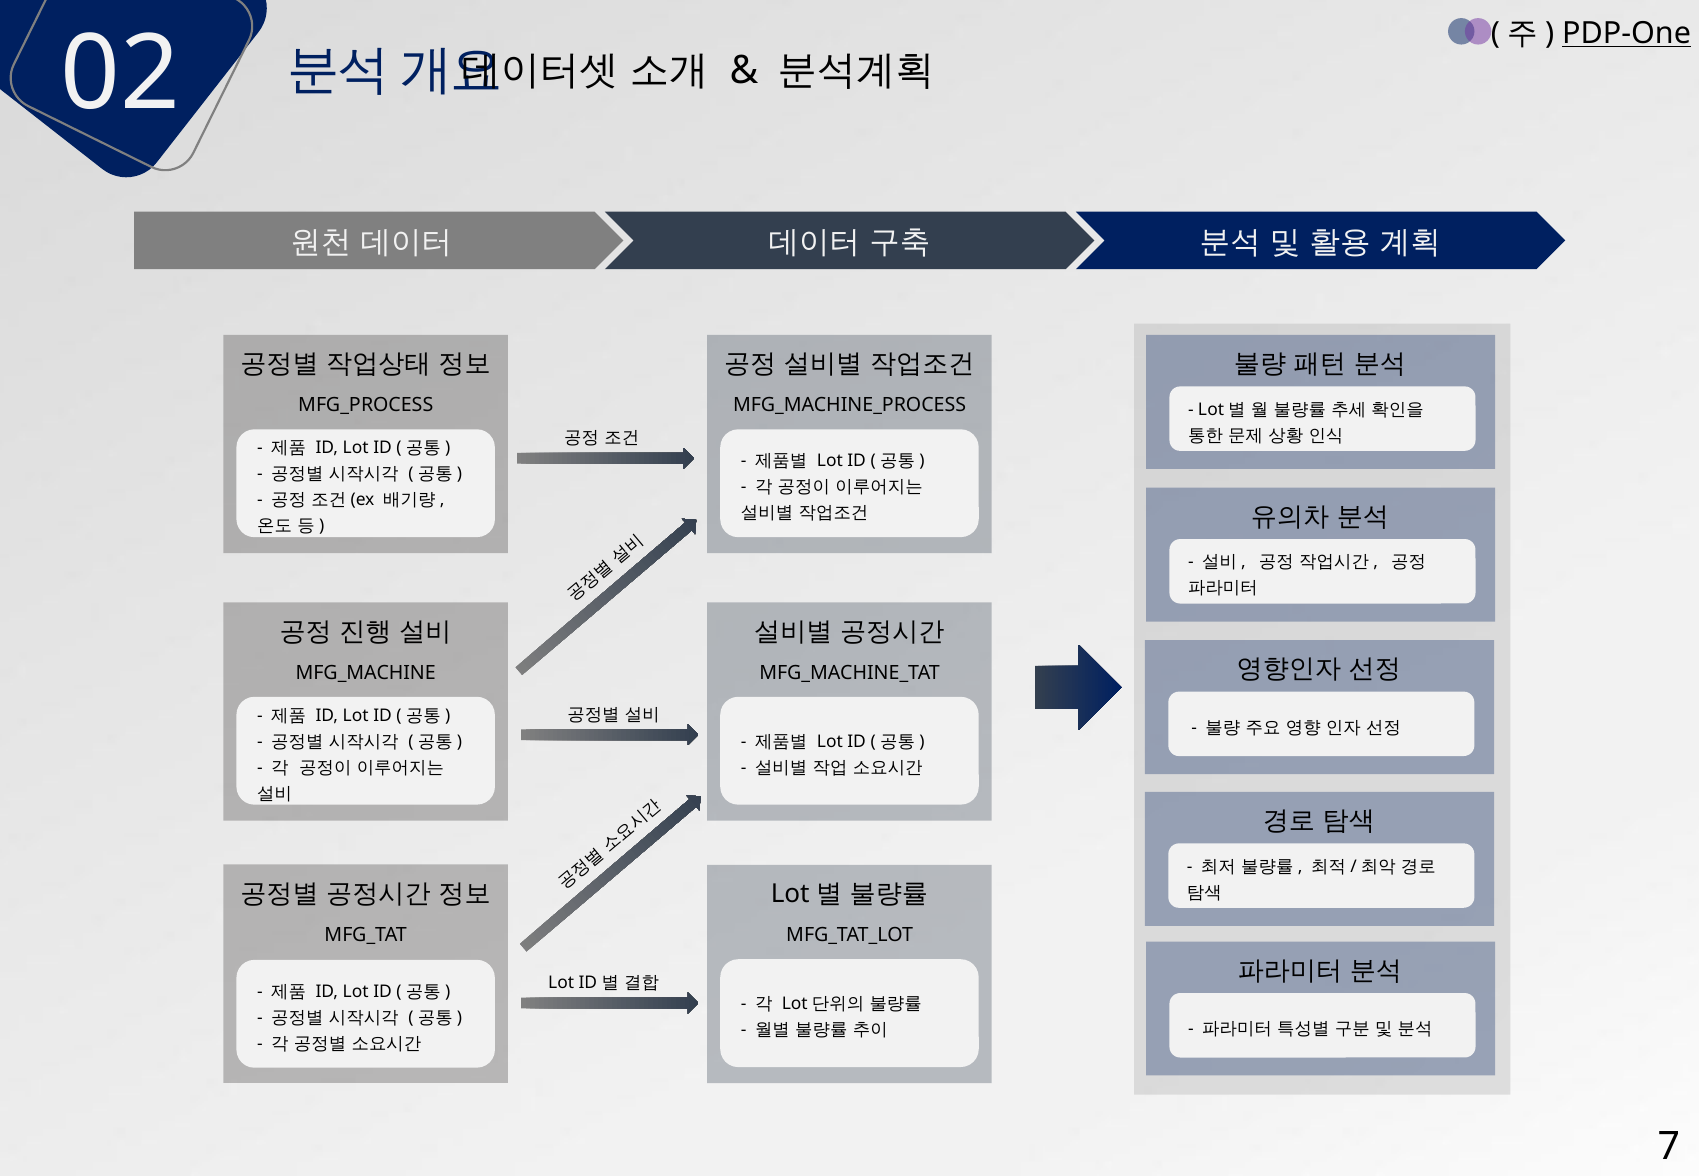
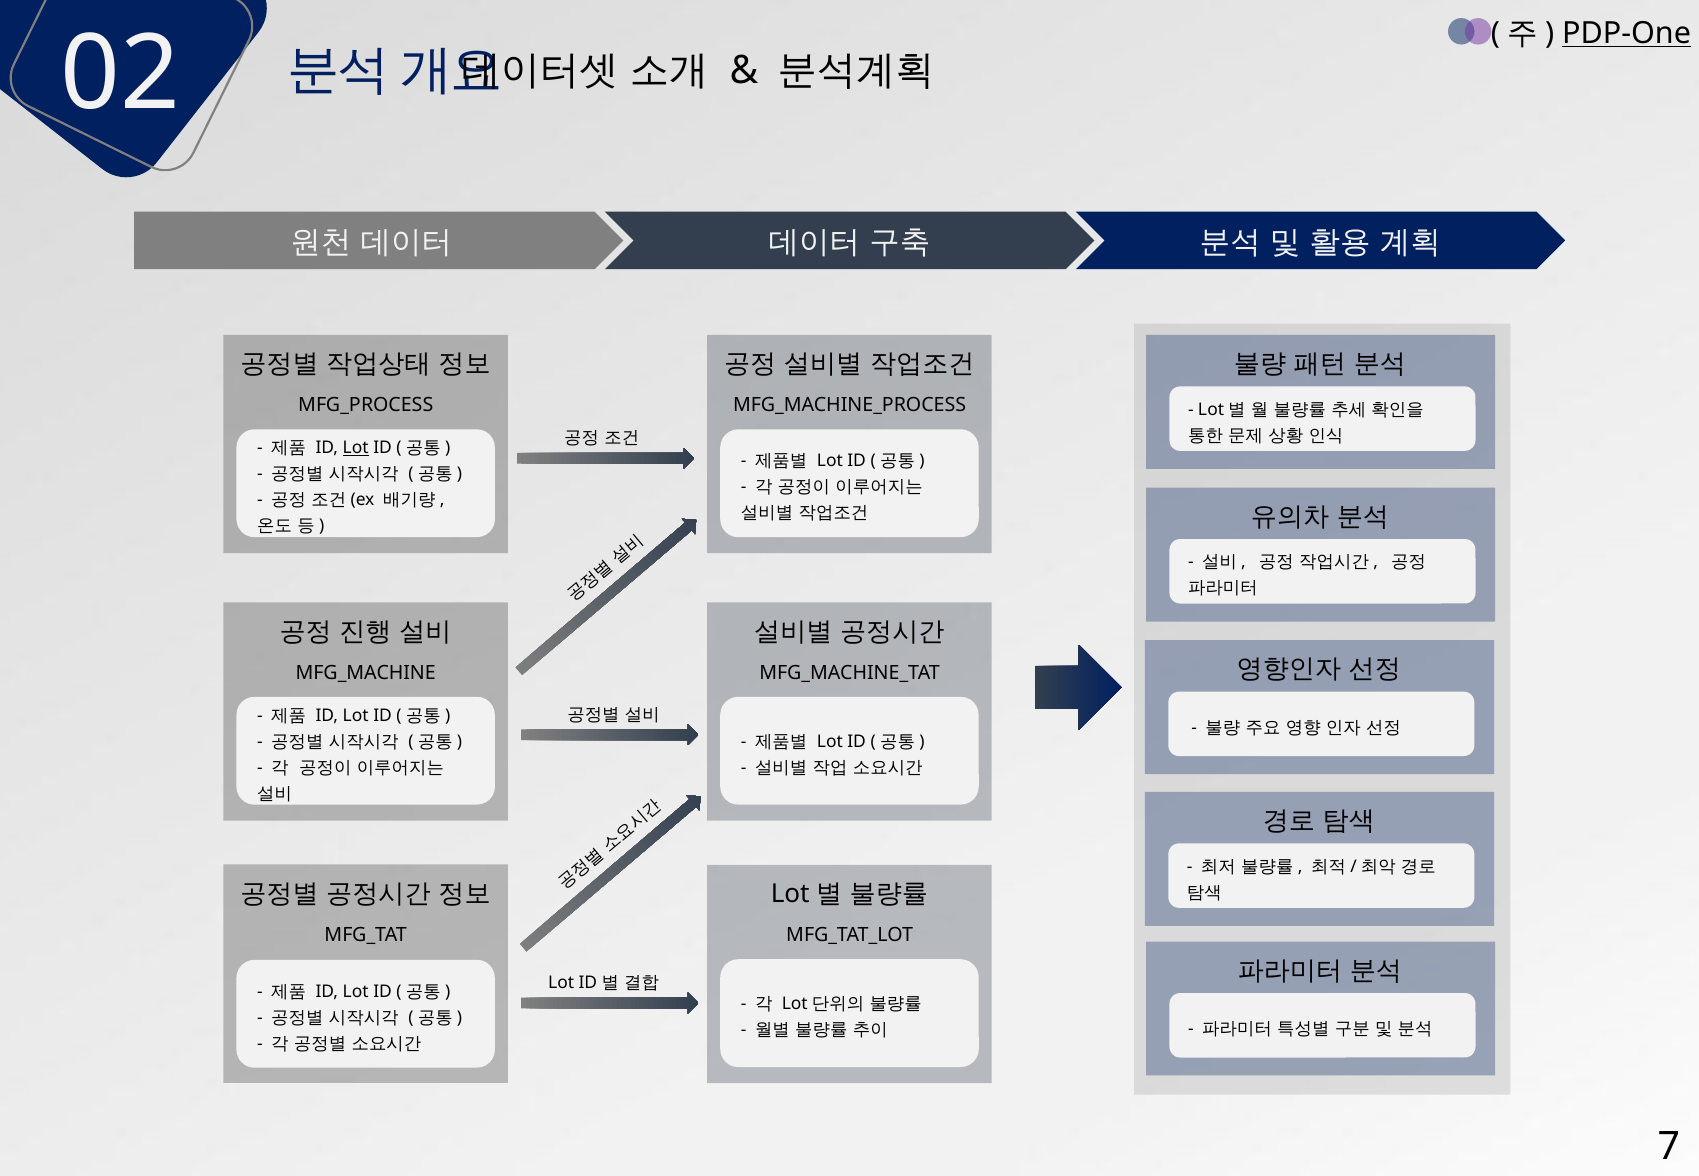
Lot at (356, 448) underline: none -> present
